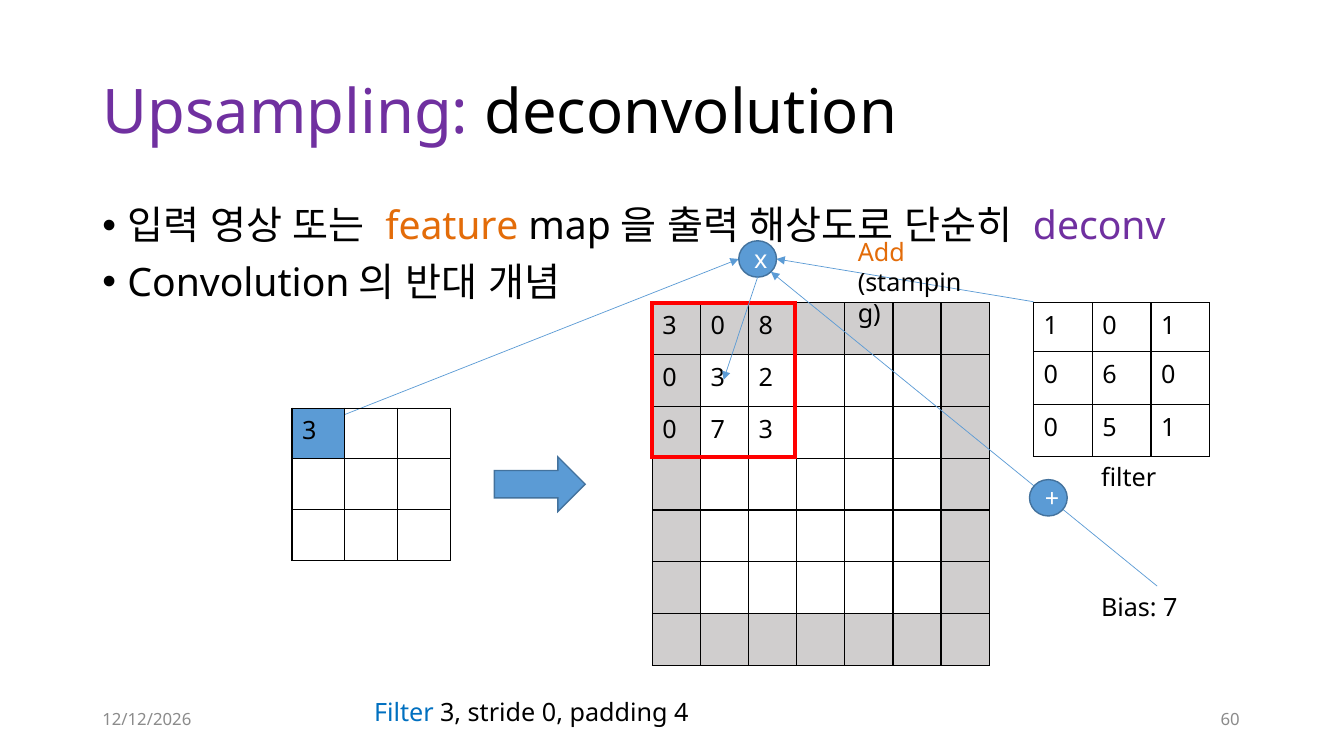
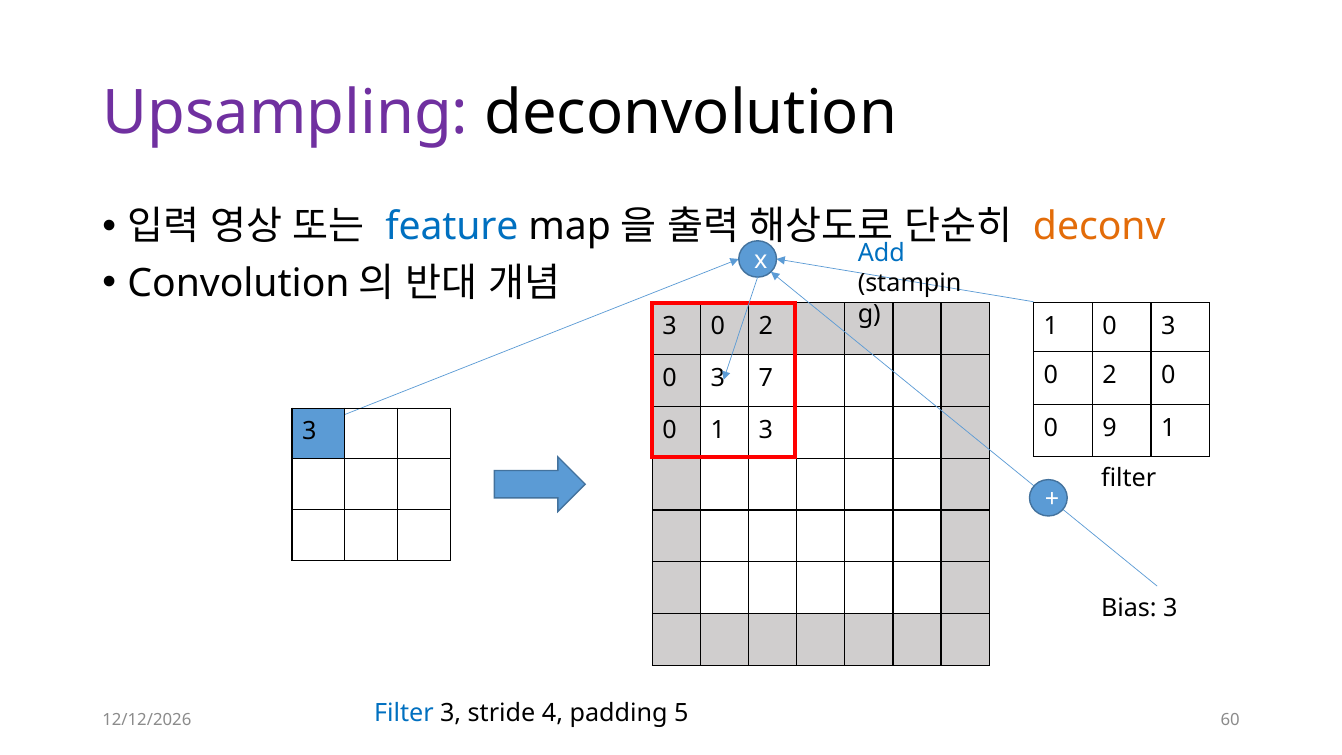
feature colour: orange -> blue
deconv colour: purple -> orange
Add colour: orange -> blue
8 at (766, 326): 8 -> 2
1 0 1: 1 -> 3
6 at (1110, 375): 6 -> 2
2: 2 -> 7
5: 5 -> 9
0 7: 7 -> 1
Bias 7: 7 -> 3
stride 0: 0 -> 4
4: 4 -> 5
